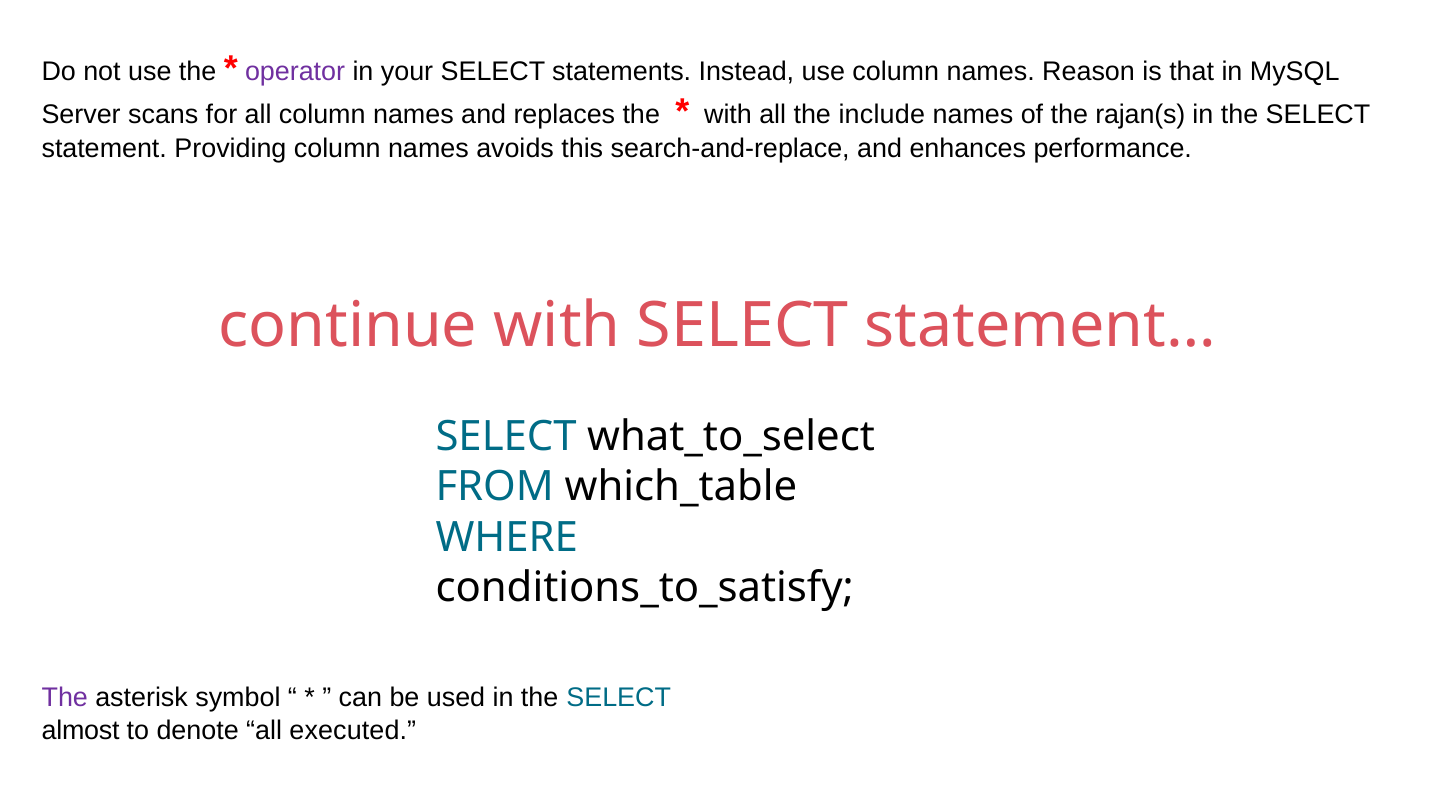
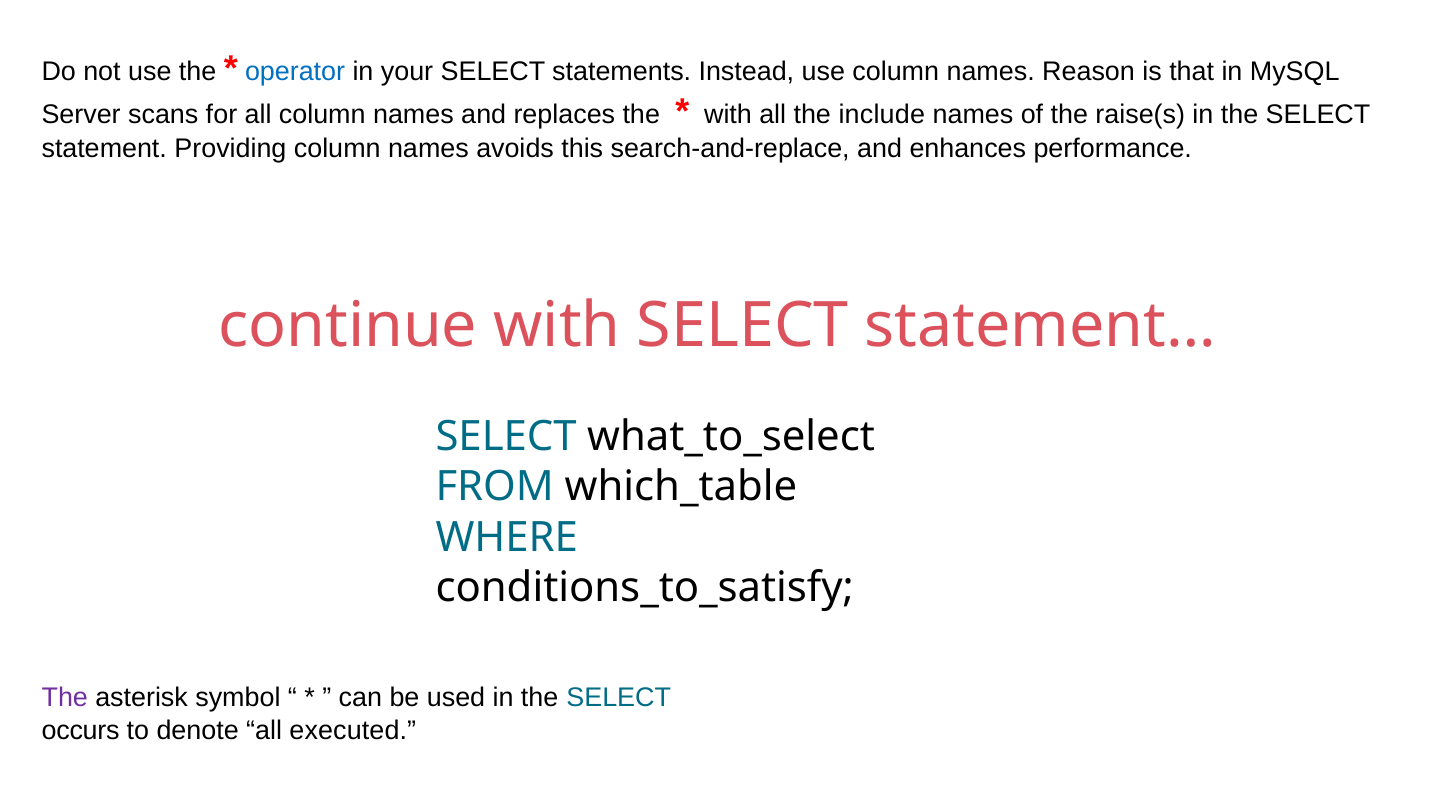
operator colour: purple -> blue
rajan(s: rajan(s -> raise(s
almost: almost -> occurs
